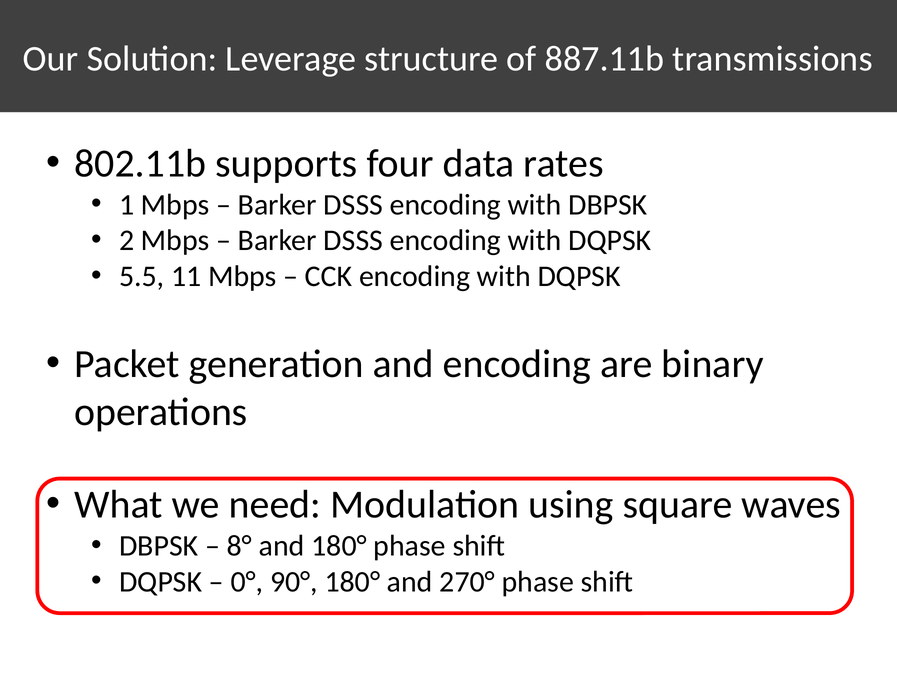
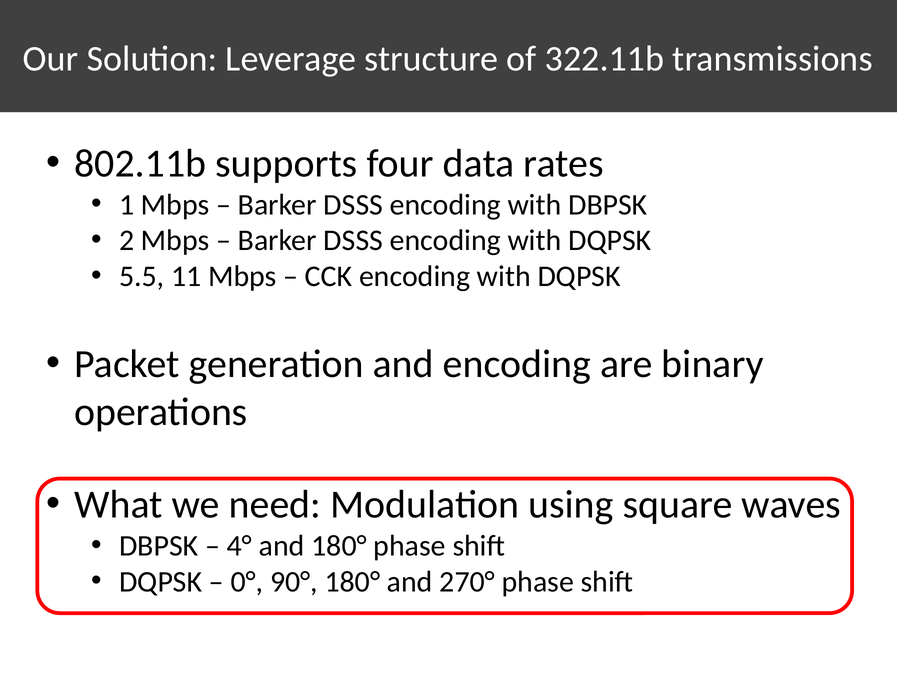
887.11b: 887.11b -> 322.11b
8°: 8° -> 4°
